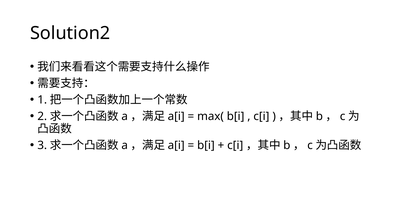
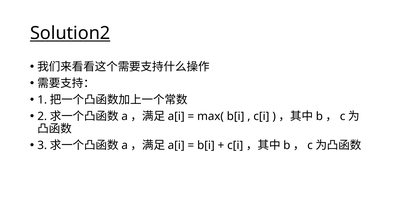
Solution2 underline: none -> present
